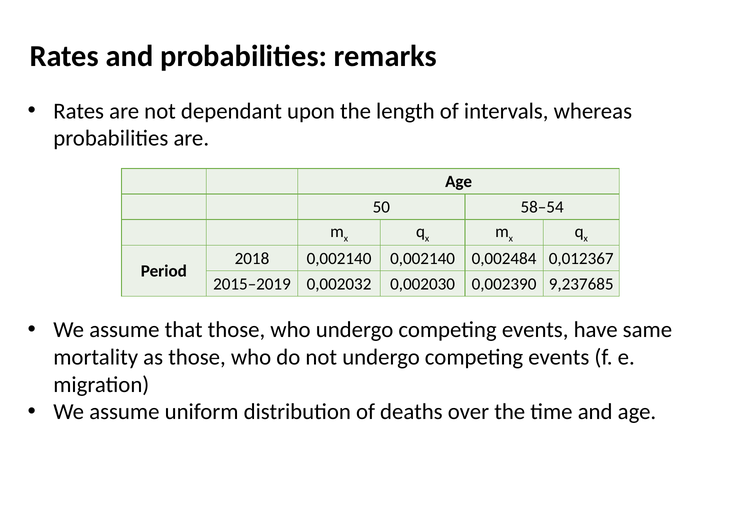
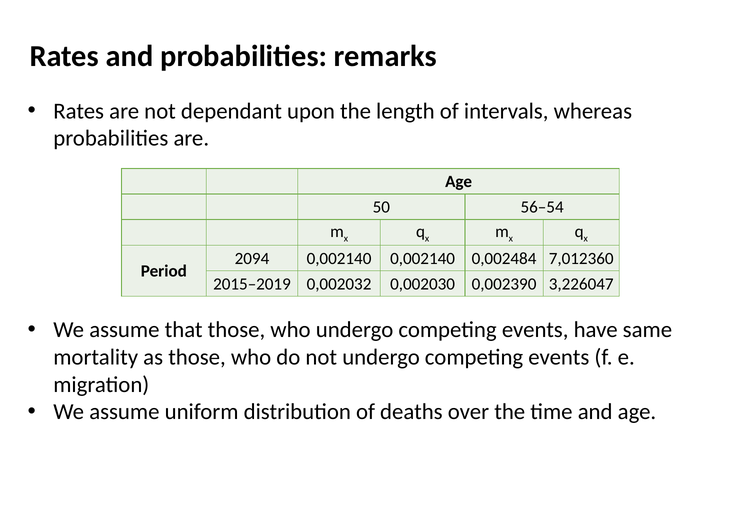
58–54: 58–54 -> 56–54
2018: 2018 -> 2094
0,012367: 0,012367 -> 7,012360
9,237685: 9,237685 -> 3,226047
